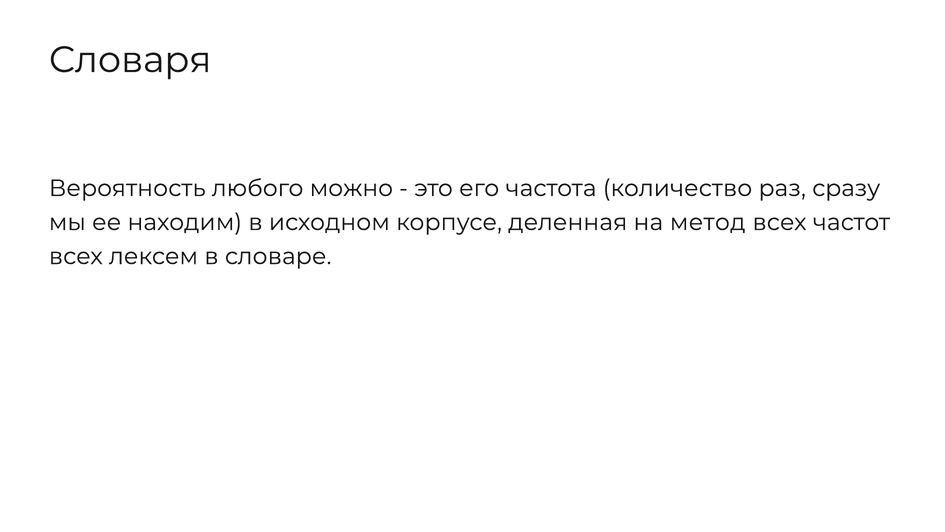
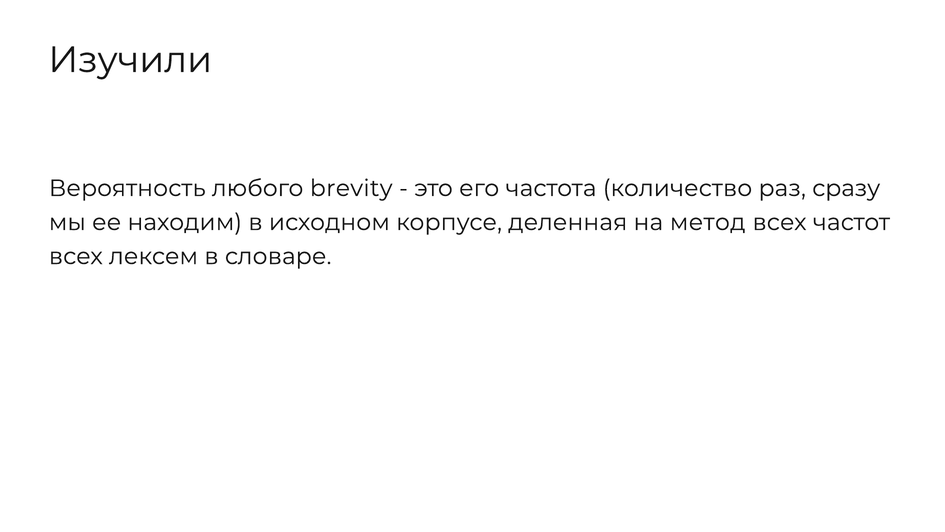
Словаря: Словаря -> Изучили
можно: можно -> brevity
